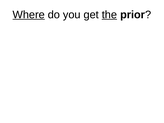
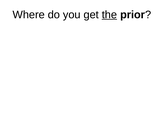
Where underline: present -> none
